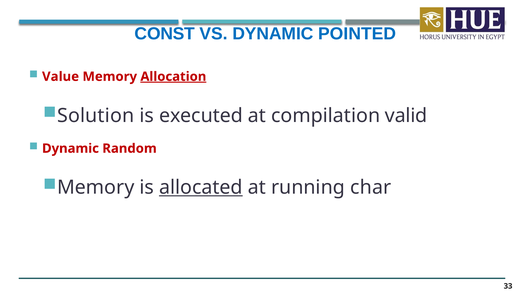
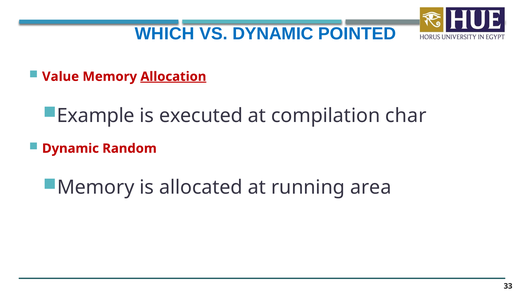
CONST: CONST -> WHICH
Solution: Solution -> Example
valid: valid -> char
allocated underline: present -> none
char: char -> area
